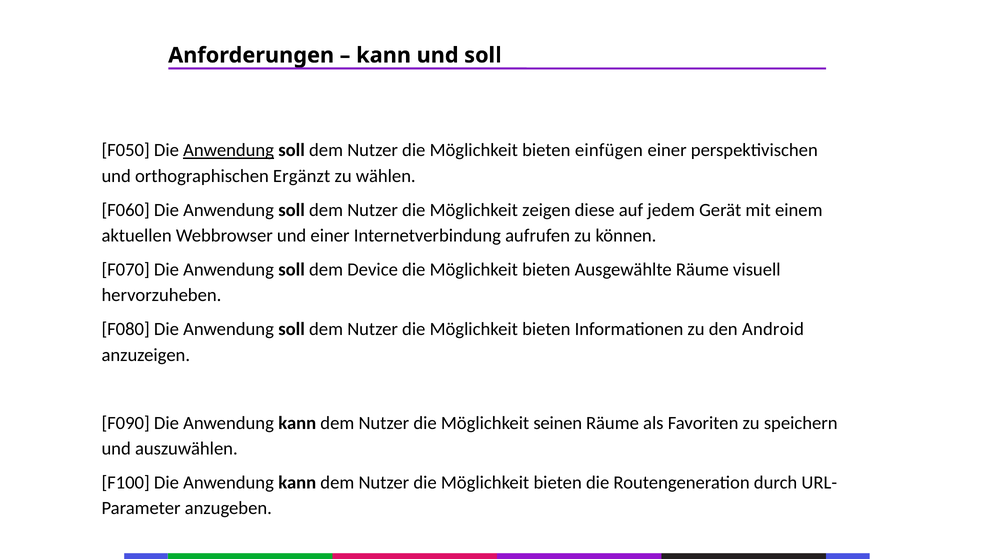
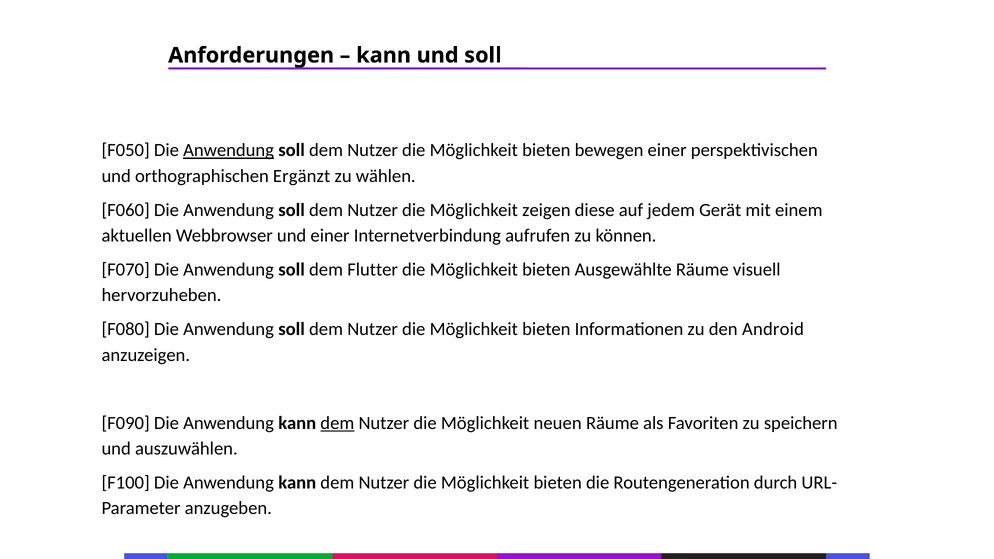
einfügen: einfügen -> bewegen
Device: Device -> Flutter
dem at (337, 423) underline: none -> present
seinen: seinen -> neuen
